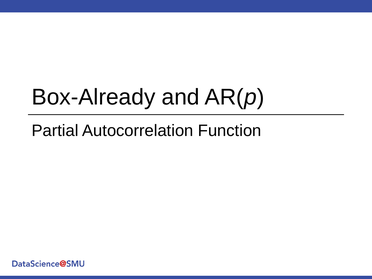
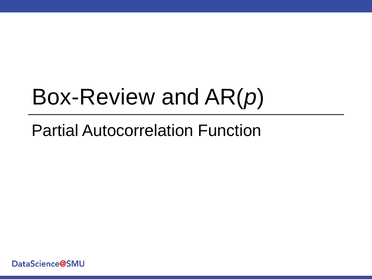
Box-Already: Box-Already -> Box-Review
